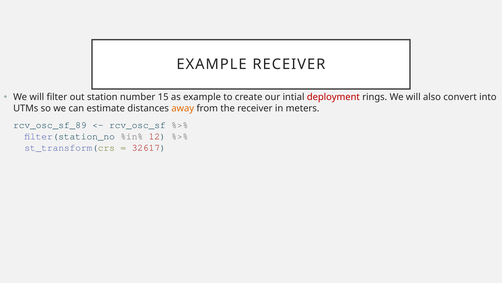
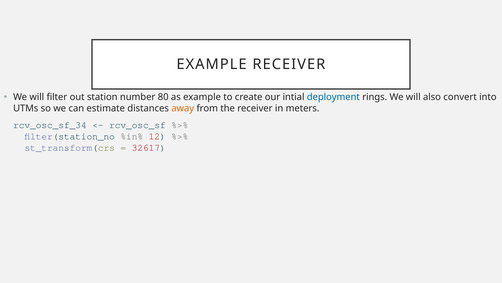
15: 15 -> 80
deployment colour: red -> blue
rcv_osc_sf_89: rcv_osc_sf_89 -> rcv_osc_sf_34
